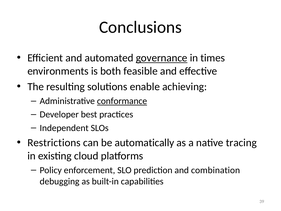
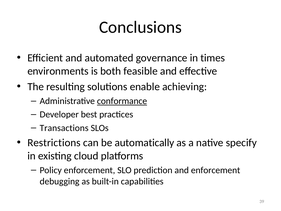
governance underline: present -> none
Independent: Independent -> Transactions
tracing: tracing -> specify
and combination: combination -> enforcement
